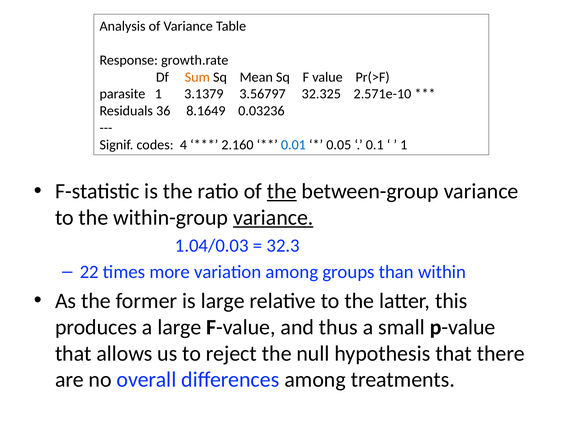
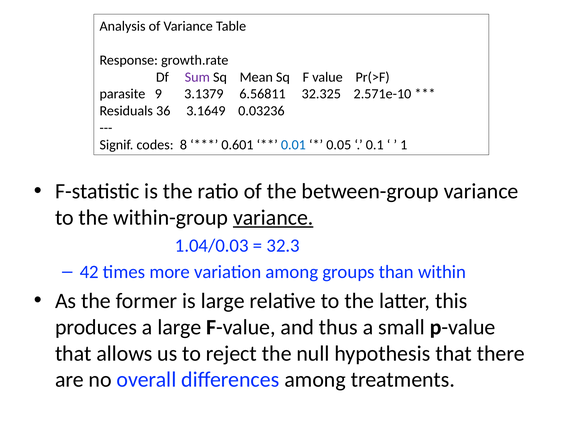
Sum colour: orange -> purple
parasite 1: 1 -> 9
3.56797: 3.56797 -> 6.56811
8.1649: 8.1649 -> 3.1649
4: 4 -> 8
2.160: 2.160 -> 0.601
the at (282, 191) underline: present -> none
22: 22 -> 42
